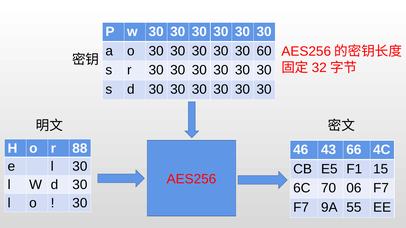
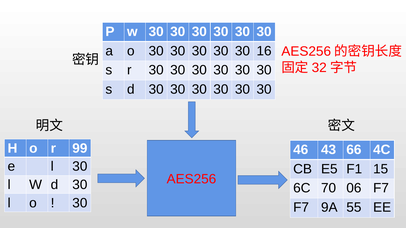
60: 60 -> 16
88: 88 -> 99
